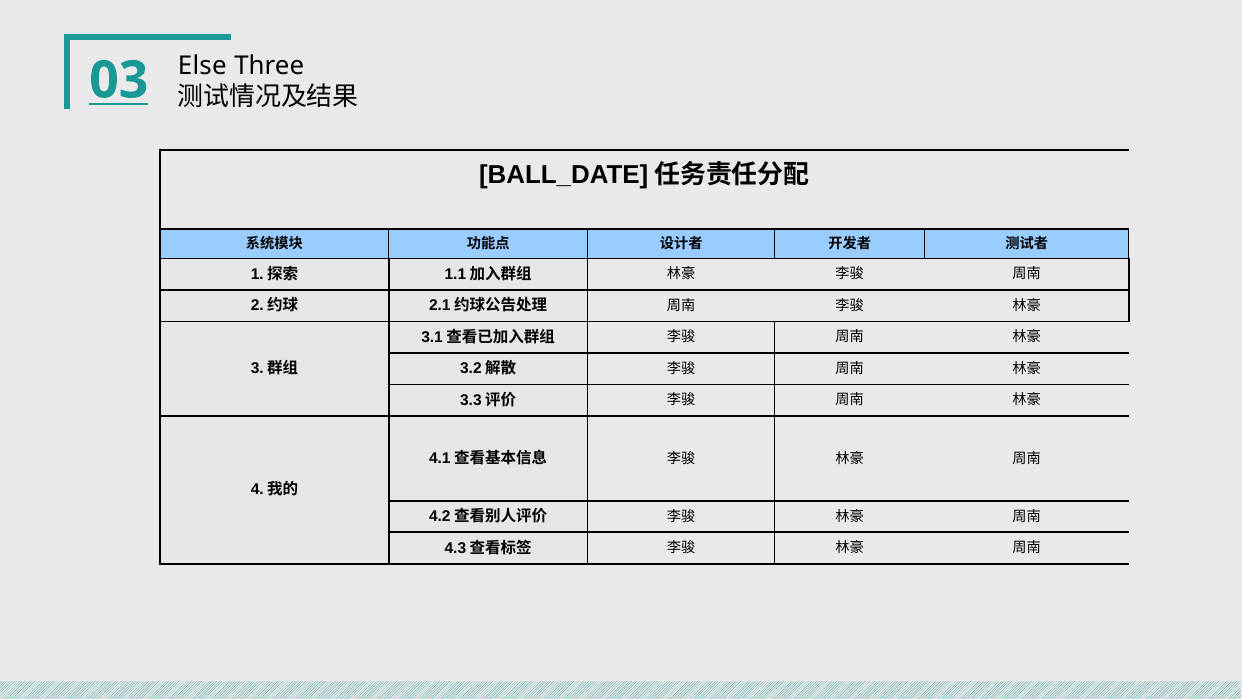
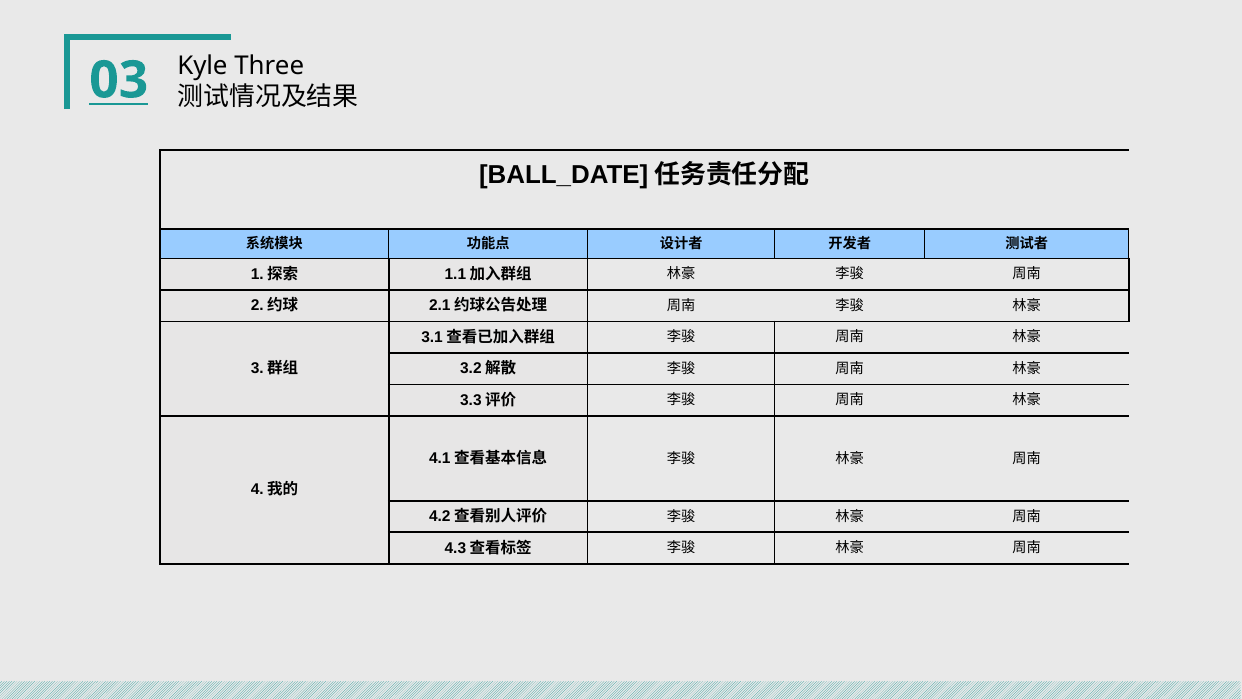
Else: Else -> Kyle
